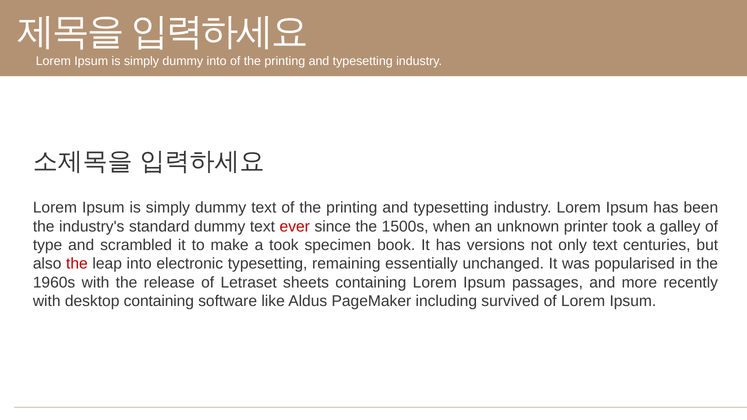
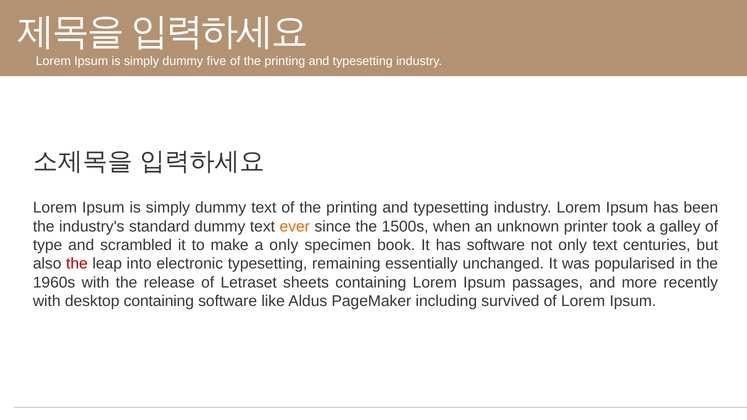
dummy into: into -> five
ever colour: red -> orange
a took: took -> only
has versions: versions -> software
